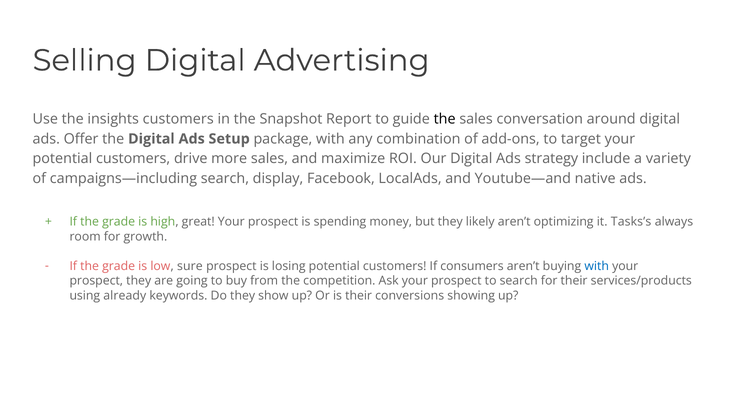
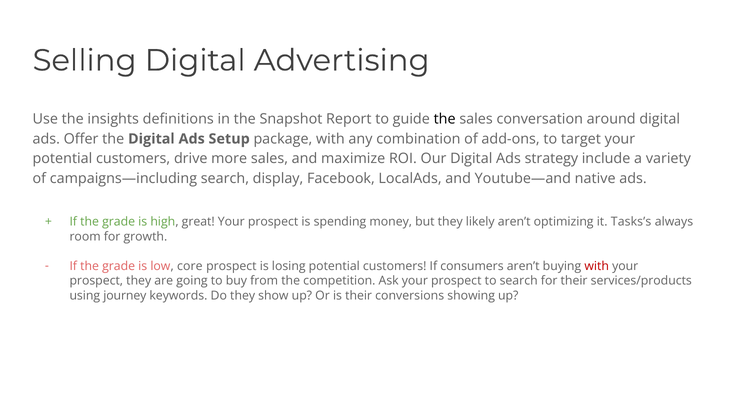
insights customers: customers -> definitions
sure: sure -> core
with at (597, 266) colour: blue -> red
already: already -> journey
